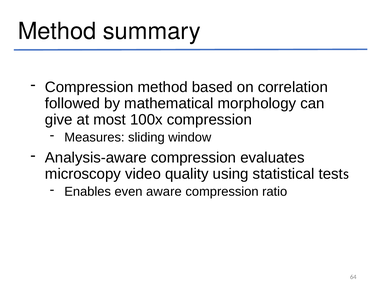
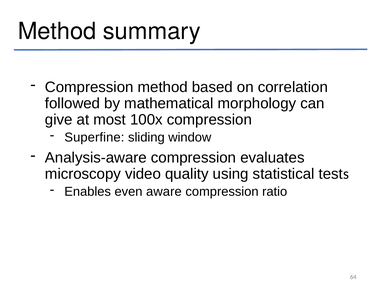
Measures: Measures -> Superfine
